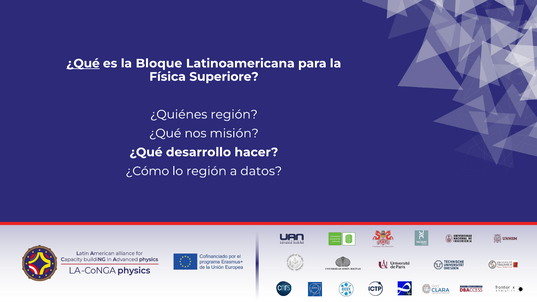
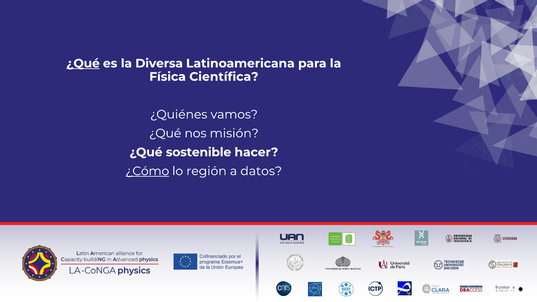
Bloque: Bloque -> Diversa
Superiore: Superiore -> Científica
¿Quiénes región: región -> vamos
desarrollo: desarrollo -> sostenible
¿Cómo underline: none -> present
